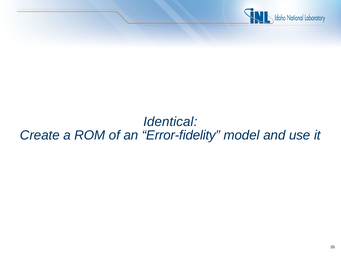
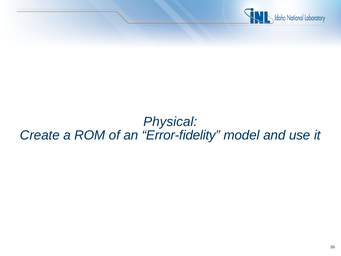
Identical: Identical -> Physical
